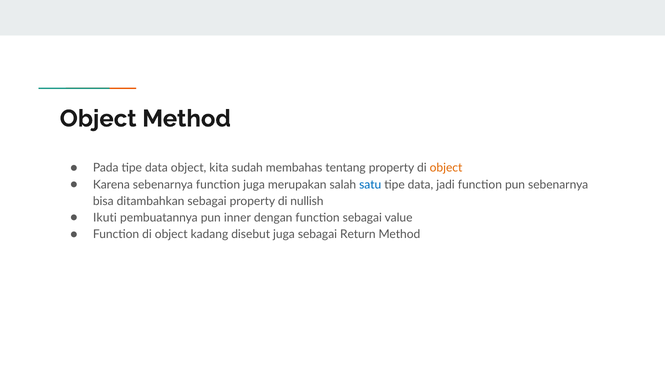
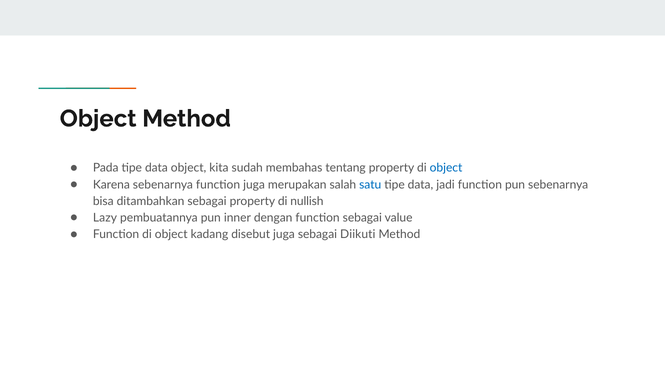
object at (446, 168) colour: orange -> blue
Ikuti: Ikuti -> Lazy
Return: Return -> Diikuti
